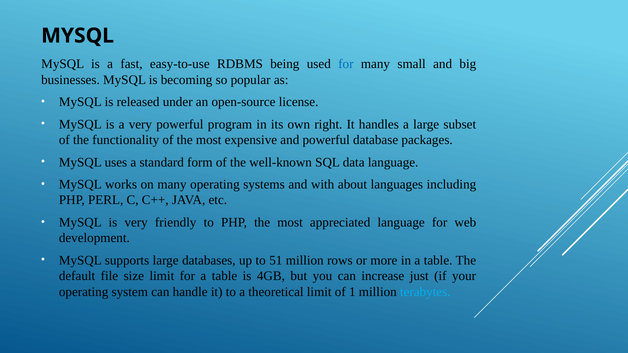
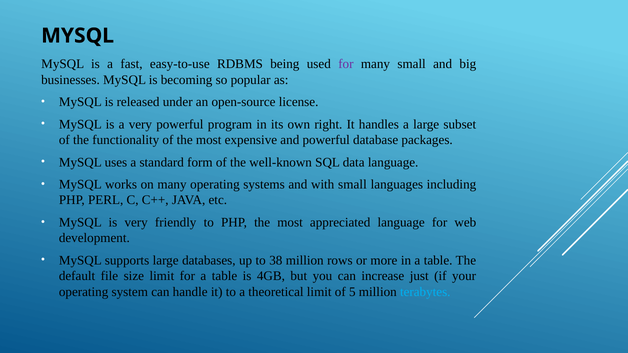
for at (346, 64) colour: blue -> purple
with about: about -> small
51: 51 -> 38
1: 1 -> 5
